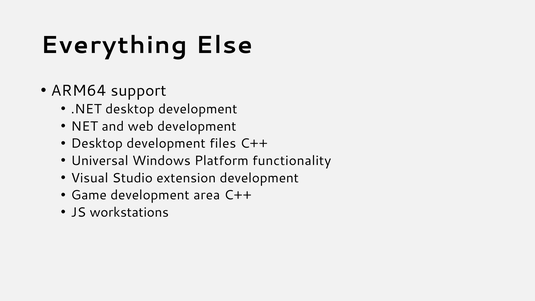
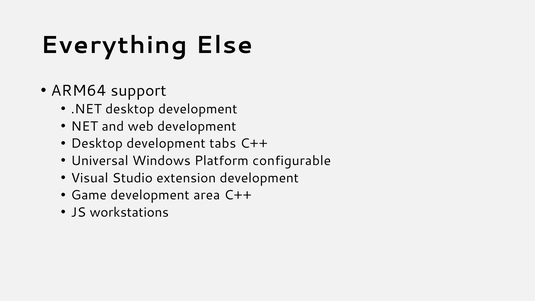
files: files -> tabs
functionality: functionality -> configurable
